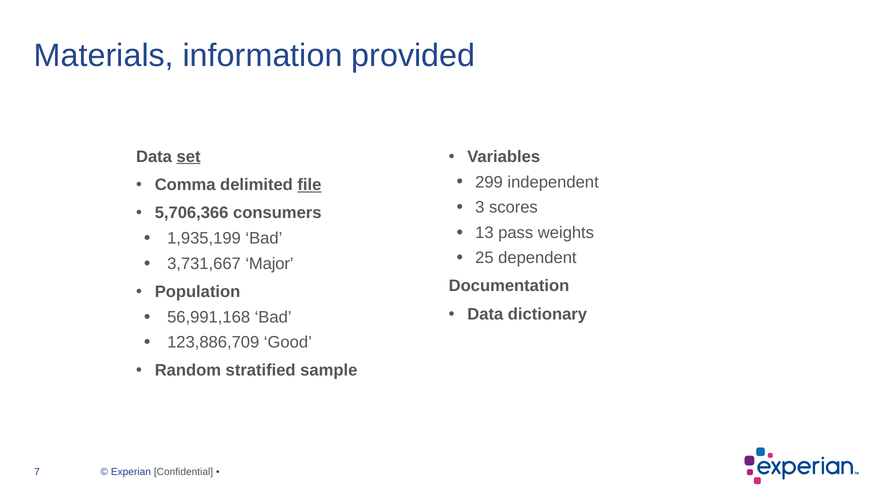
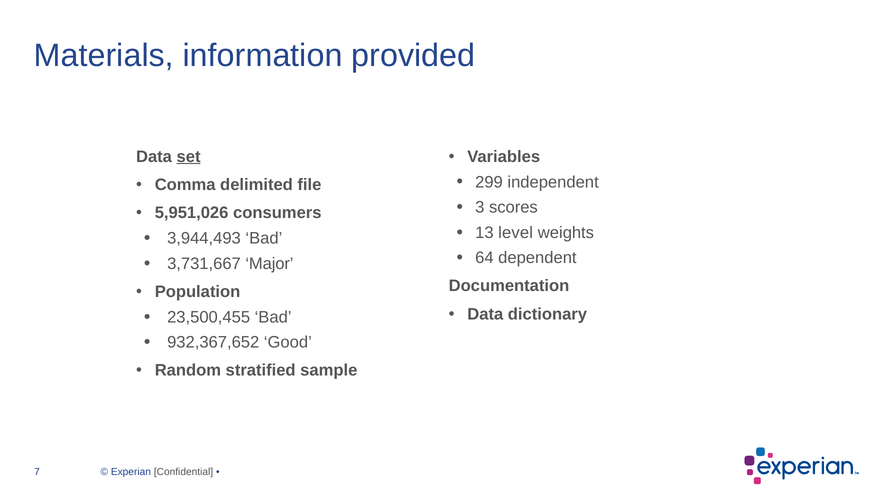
file underline: present -> none
5,706,366: 5,706,366 -> 5,951,026
pass: pass -> level
1,935,199: 1,935,199 -> 3,944,493
25: 25 -> 64
56,991,168: 56,991,168 -> 23,500,455
123,886,709: 123,886,709 -> 932,367,652
